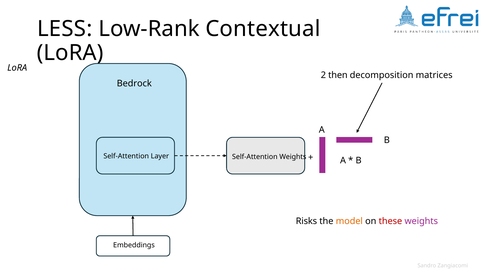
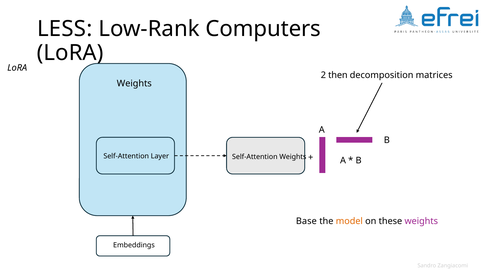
Contextual: Contextual -> Computers
Bedrock at (134, 83): Bedrock -> Weights
Risks: Risks -> Base
these colour: red -> black
